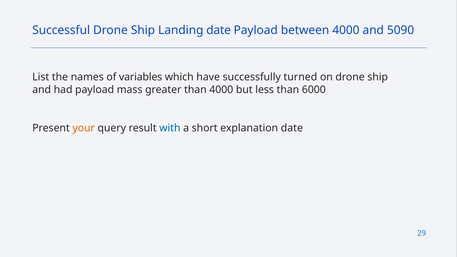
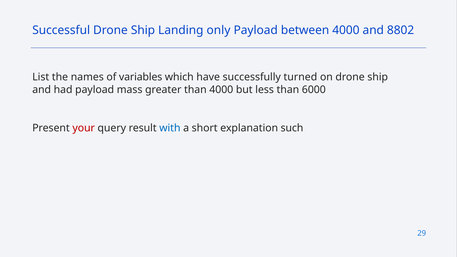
Landing date: date -> only
5090: 5090 -> 8802
your colour: orange -> red
explanation date: date -> such
